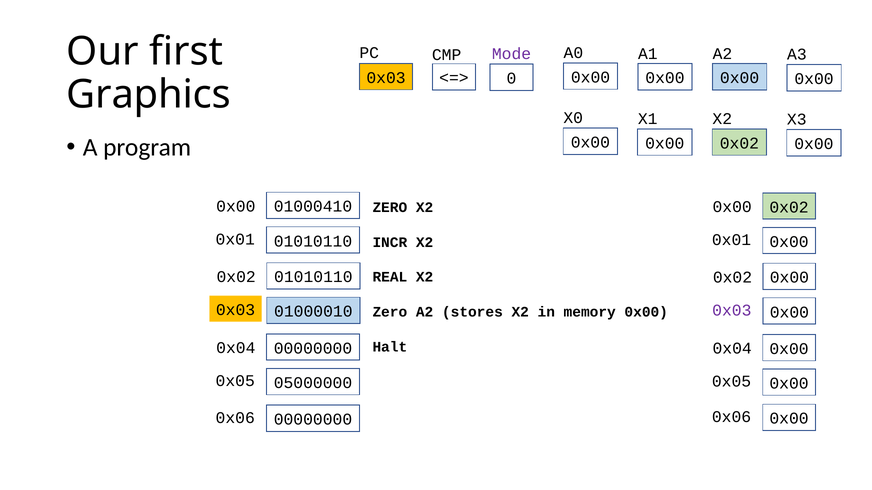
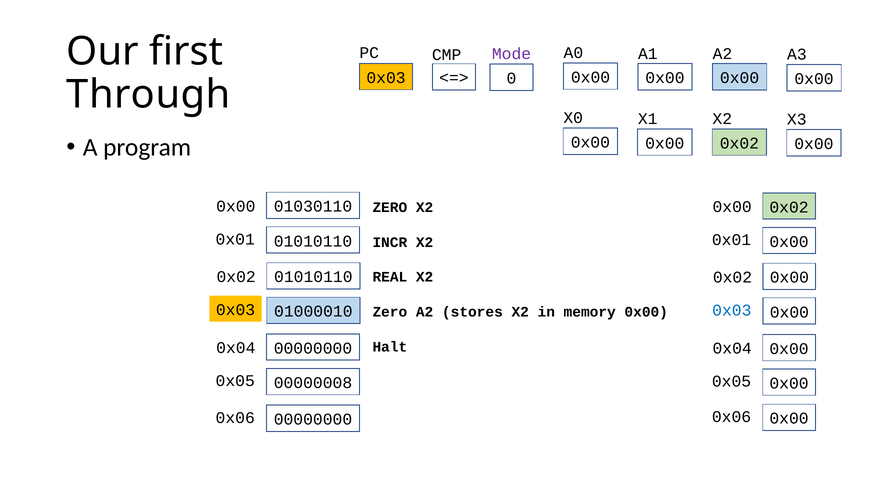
Graphics: Graphics -> Through
01000410: 01000410 -> 01030110
0x03 at (732, 311) colour: purple -> blue
05000000: 05000000 -> 00000008
